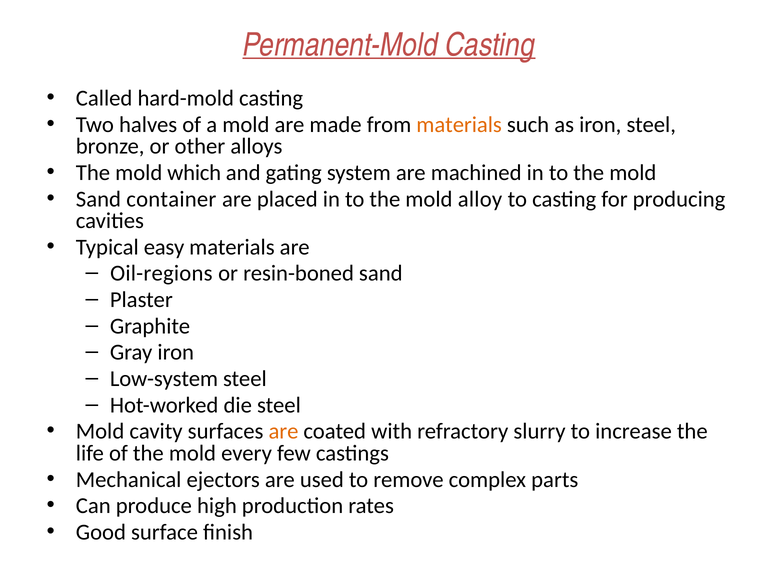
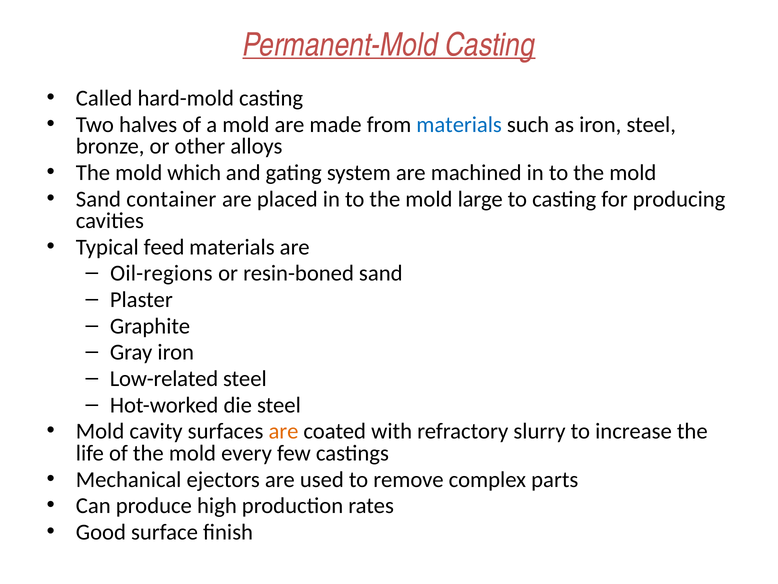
materials at (459, 124) colour: orange -> blue
alloy: alloy -> large
easy: easy -> feed
Low-system: Low-system -> Low-related
